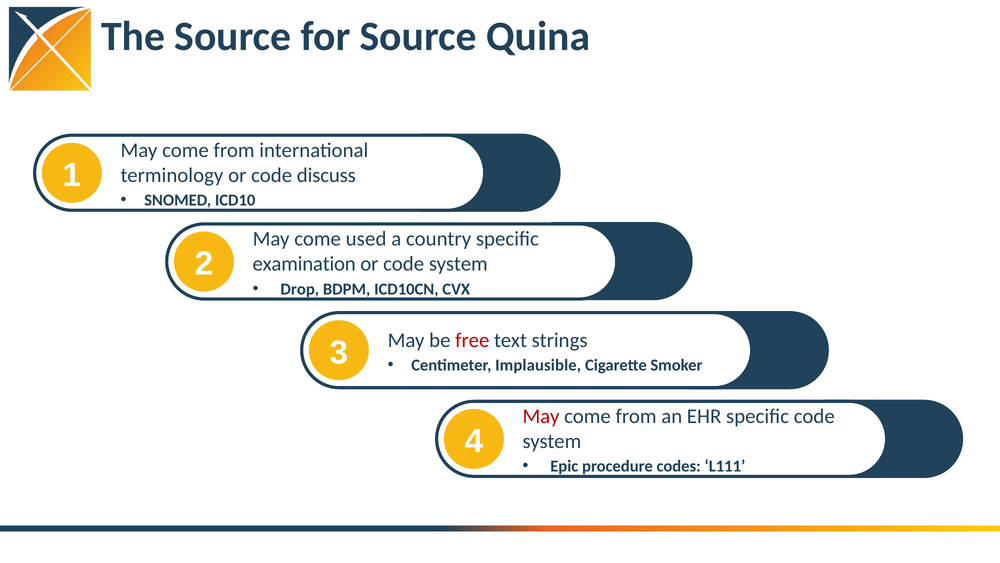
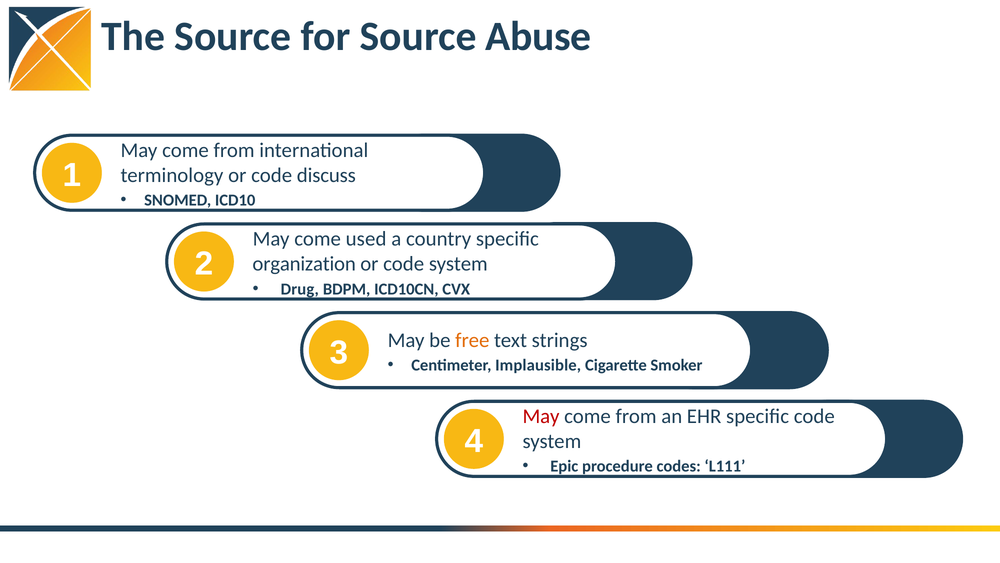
Quina: Quina -> Abuse
examination: examination -> organization
Drop: Drop -> Drug
free colour: red -> orange
